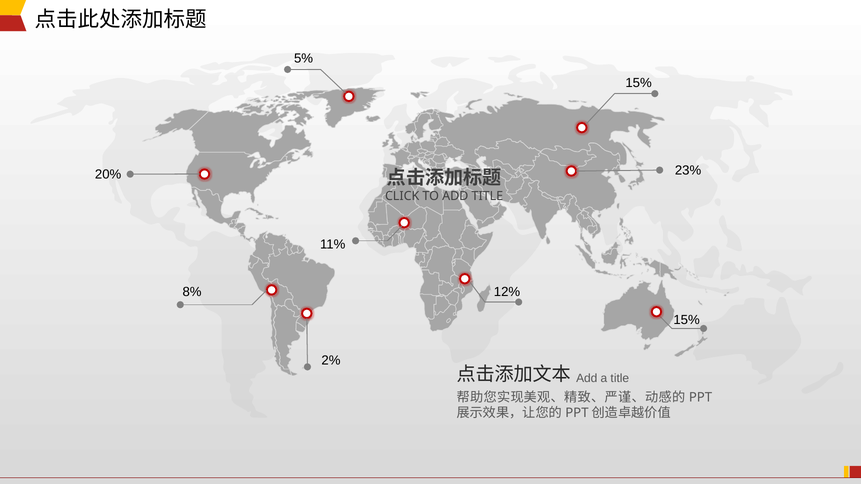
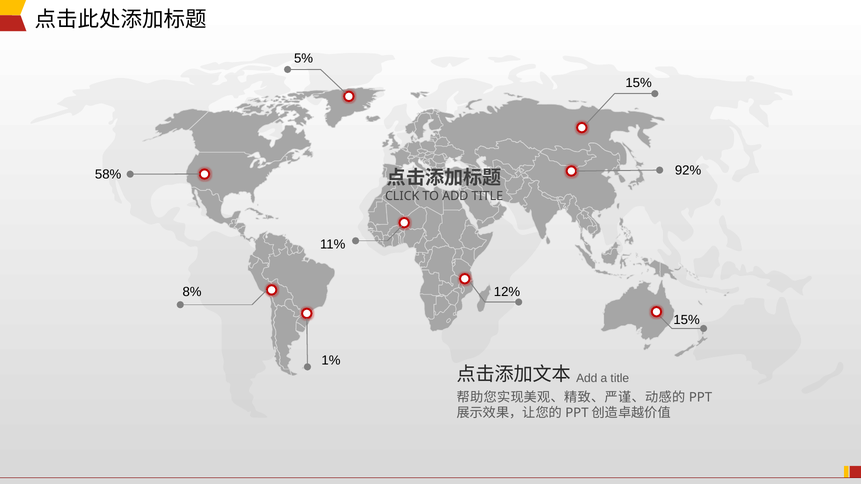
23%: 23% -> 92%
20%: 20% -> 58%
2%: 2% -> 1%
